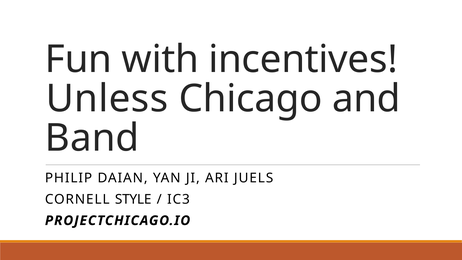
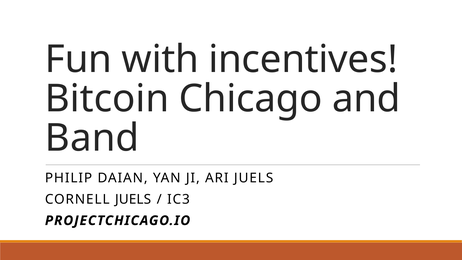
Unless: Unless -> Bitcoin
CORNELL STYLE: STYLE -> JUELS
